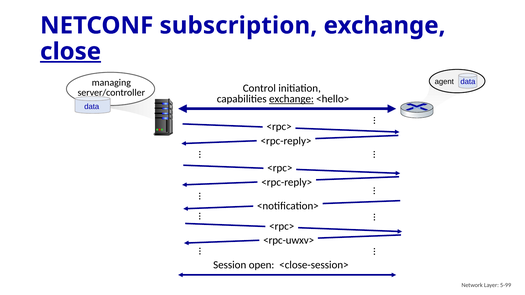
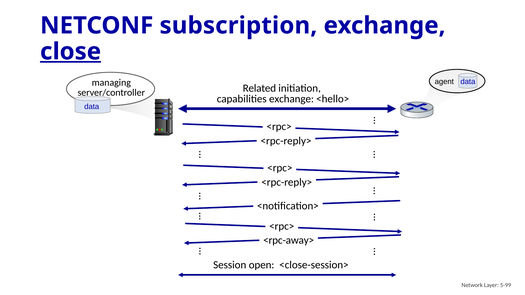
Control: Control -> Related
exchange at (291, 99) underline: present -> none
<rpc-uwxv>: <rpc-uwxv> -> <rpc-away>
